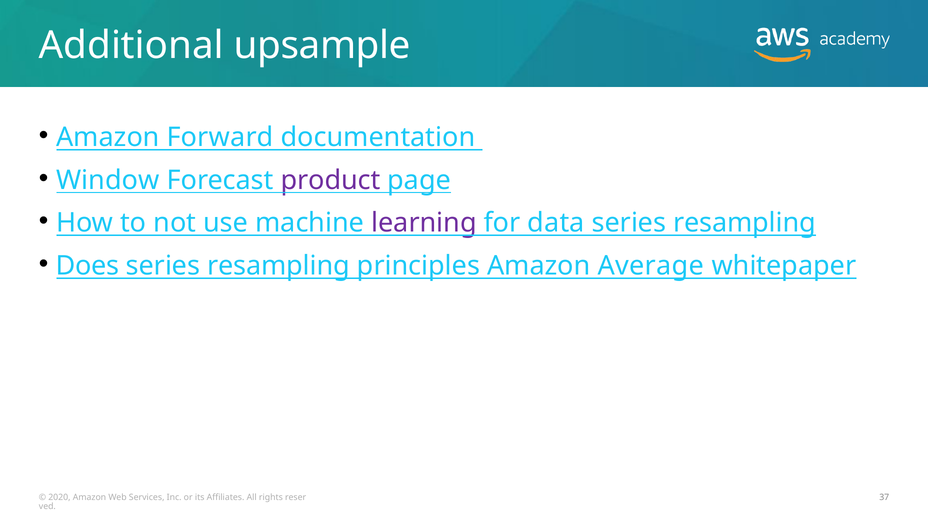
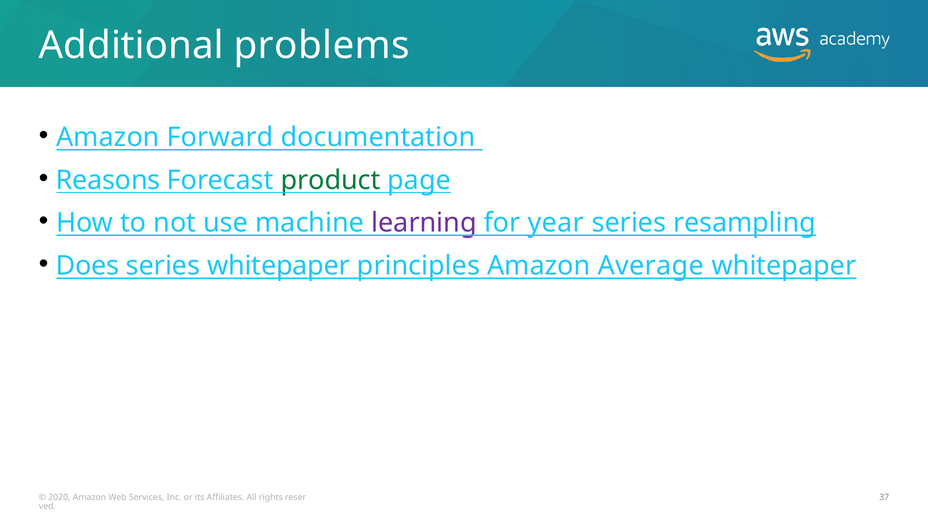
upsample: upsample -> problems
Window: Window -> Reasons
product colour: purple -> green
data: data -> year
resampling at (279, 266): resampling -> whitepaper
